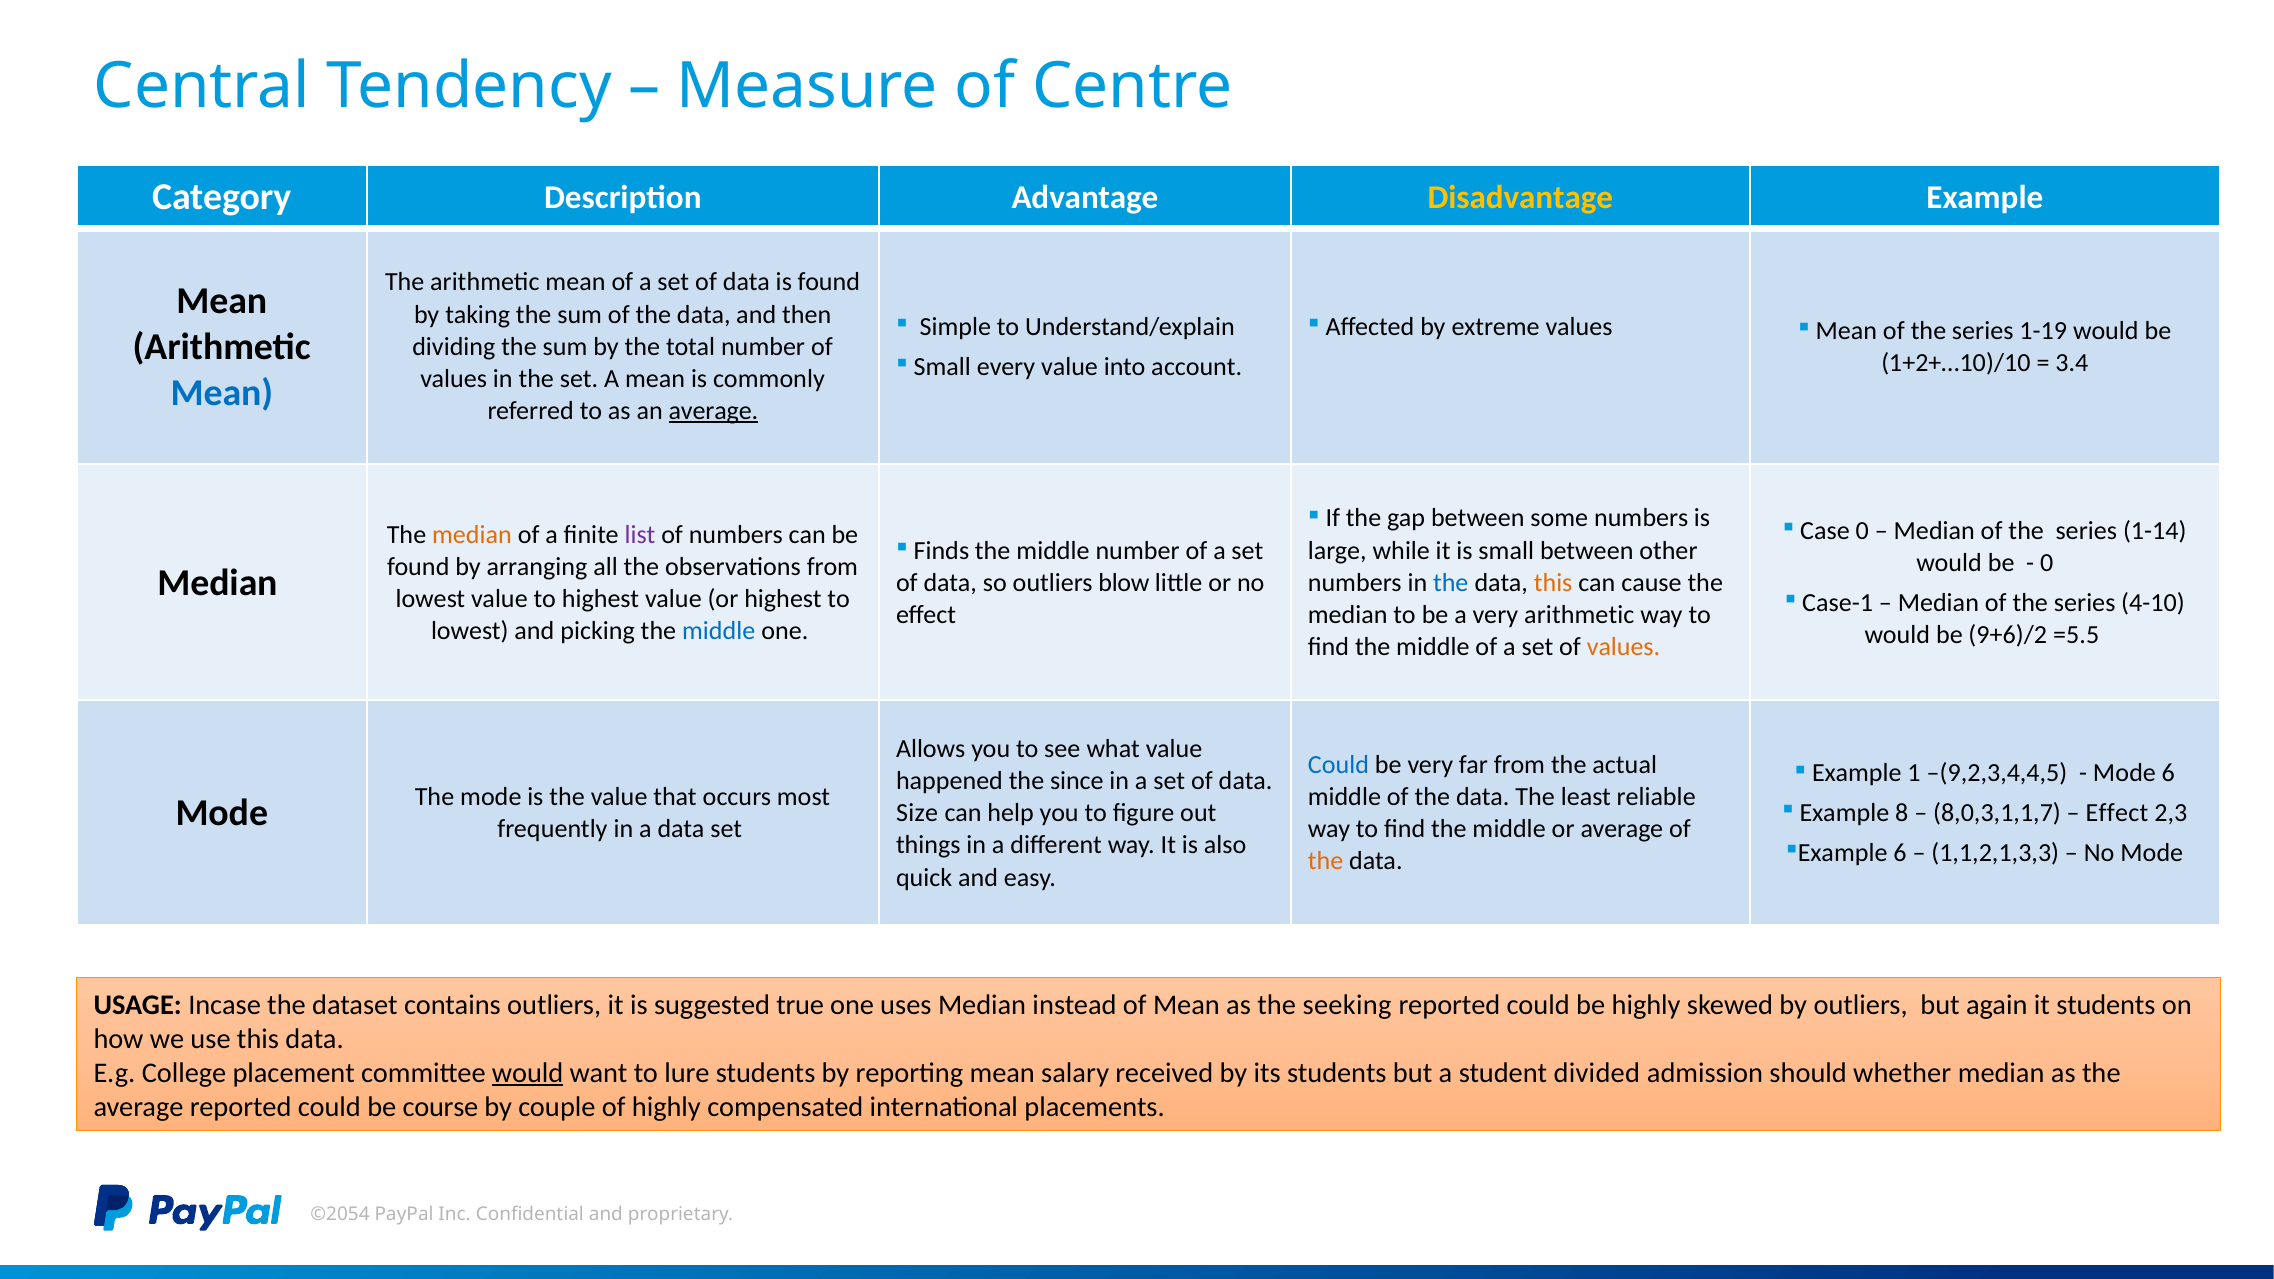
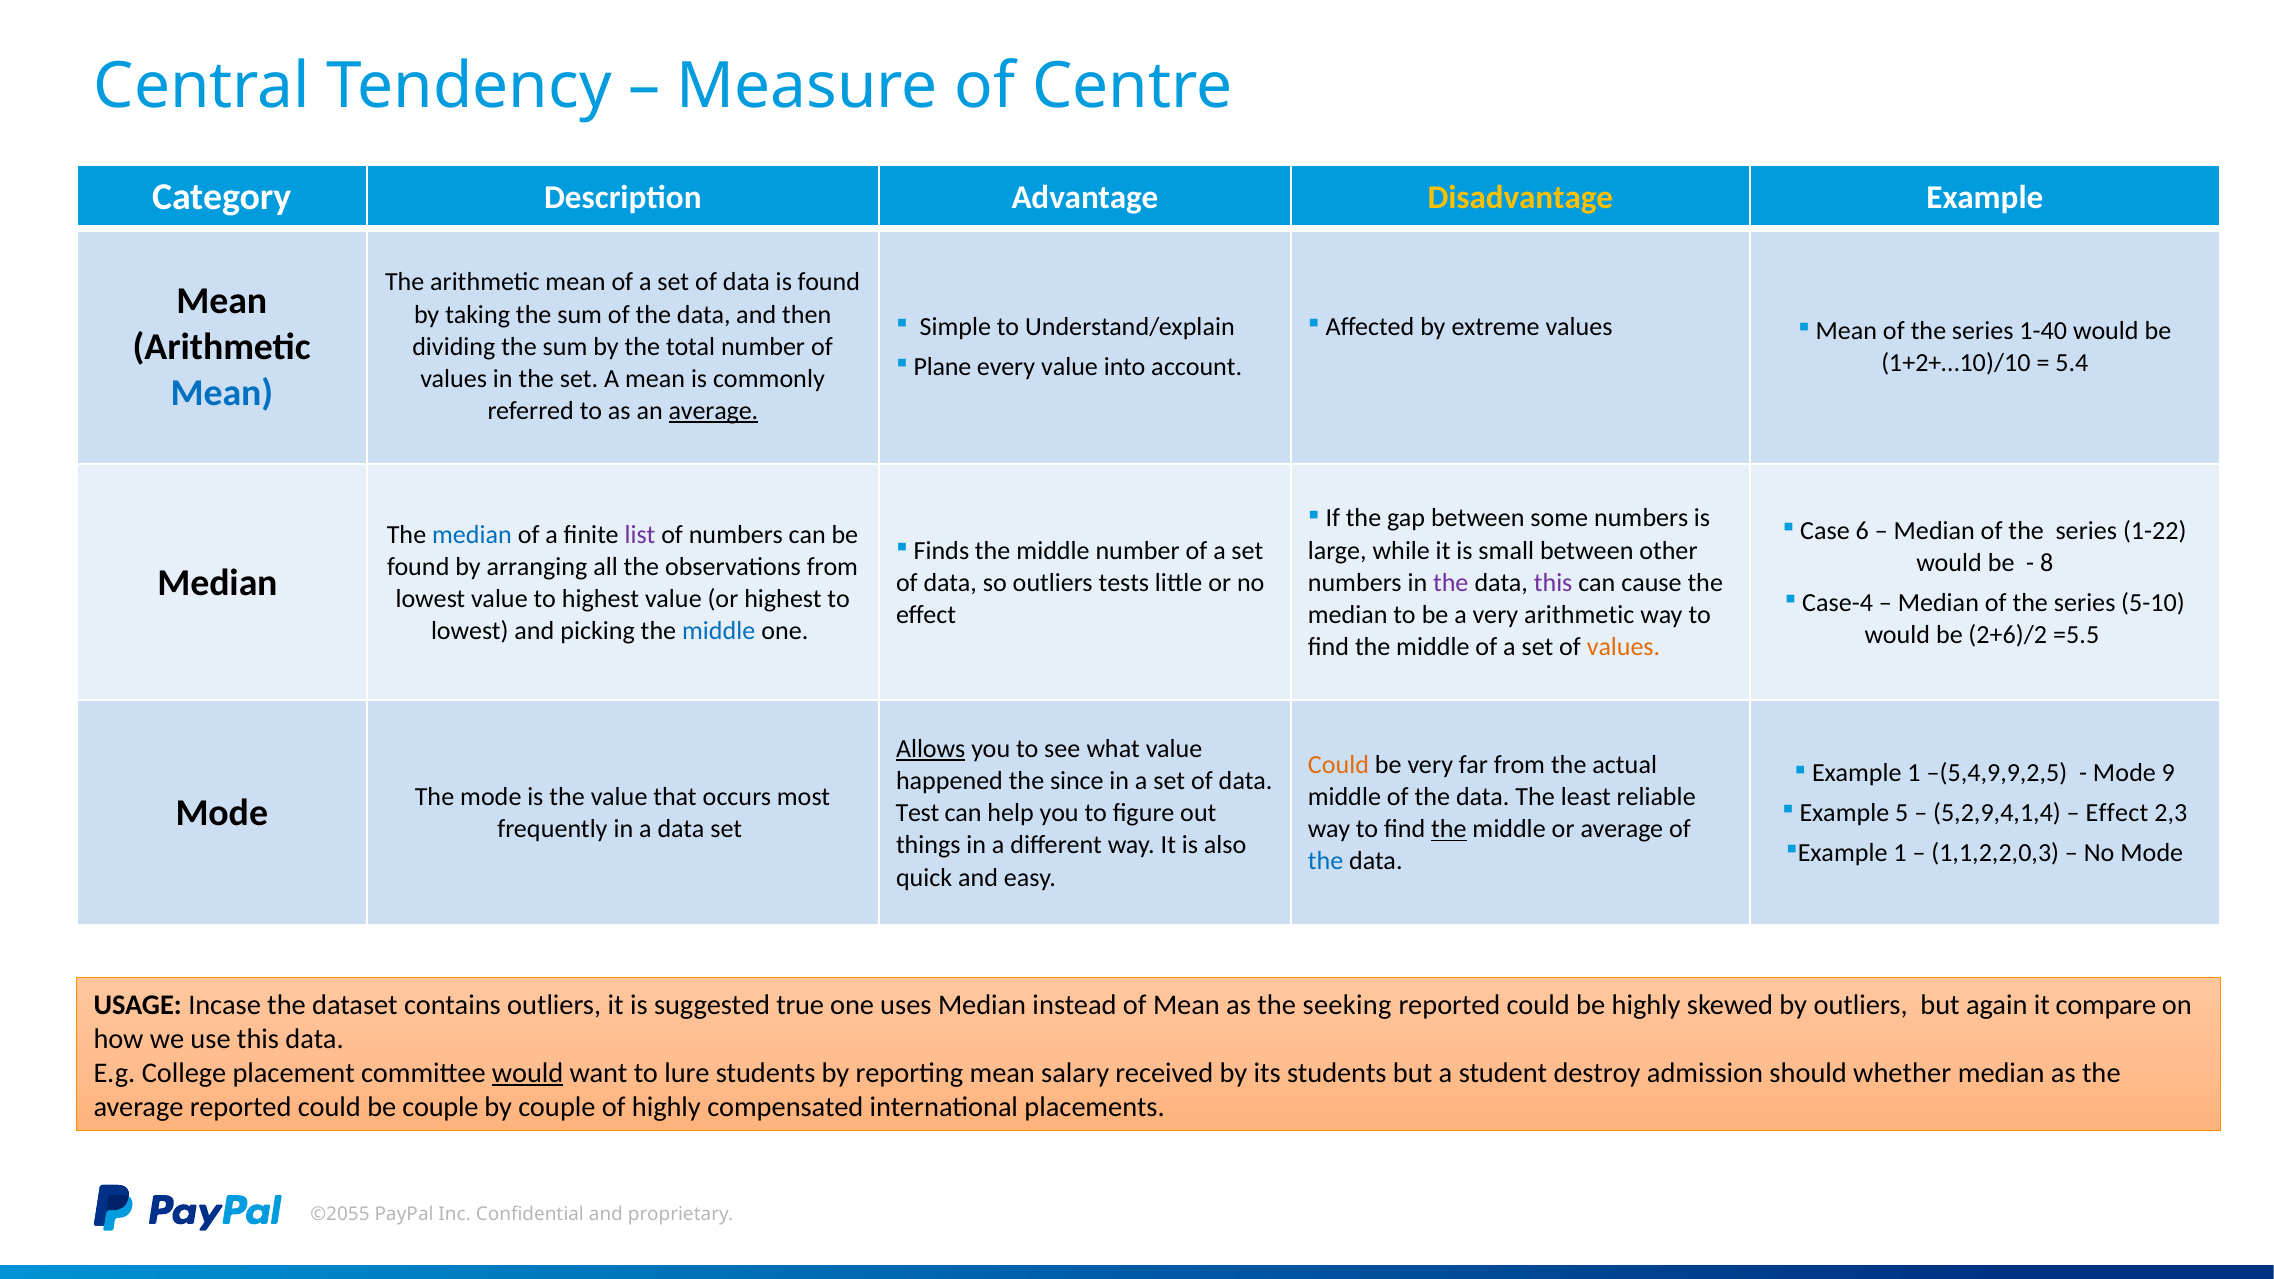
1-19: 1-19 -> 1-40
3.4: 3.4 -> 5.4
Small at (942, 367): Small -> Plane
Case 0: 0 -> 6
1-14: 1-14 -> 1-22
median at (472, 534) colour: orange -> blue
0 at (2047, 563): 0 -> 8
blow: blow -> tests
the at (1451, 583) colour: blue -> purple
this at (1553, 583) colour: orange -> purple
Case-1: Case-1 -> Case-4
4-10: 4-10 -> 5-10
9+6)/2: 9+6)/2 -> 2+6)/2
Allows underline: none -> present
Could at (1338, 765) colour: blue -> orange
–(9,2,3,4,4,5: –(9,2,3,4,4,5 -> –(5,4,9,9,2,5
Mode 6: 6 -> 9
8: 8 -> 5
8,0,3,1,1,7: 8,0,3,1,1,7 -> 5,2,9,4,1,4
Size: Size -> Test
the at (1449, 829) underline: none -> present
6 at (1900, 853): 6 -> 1
1,1,2,1,3,3: 1,1,2,1,3,3 -> 1,1,2,2,0,3
the at (1326, 861) colour: orange -> blue
it students: students -> compare
divided: divided -> destroy
be course: course -> couple
©2054: ©2054 -> ©2055
